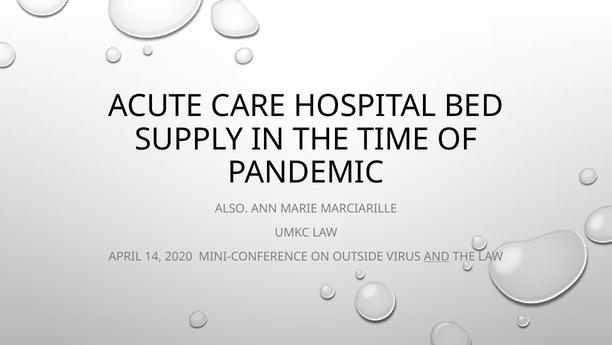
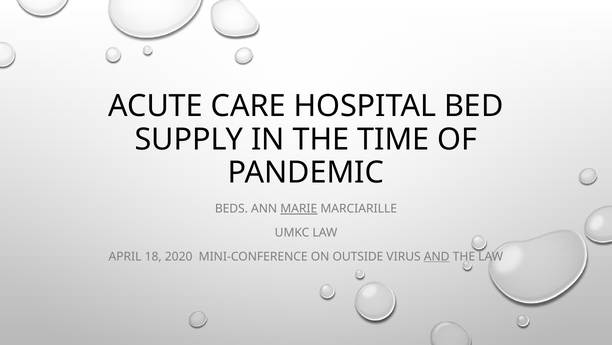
ALSO: ALSO -> BEDS
MARIE underline: none -> present
14: 14 -> 18
